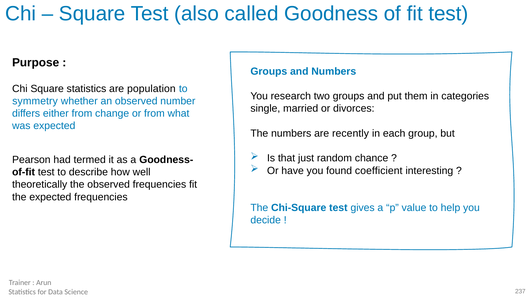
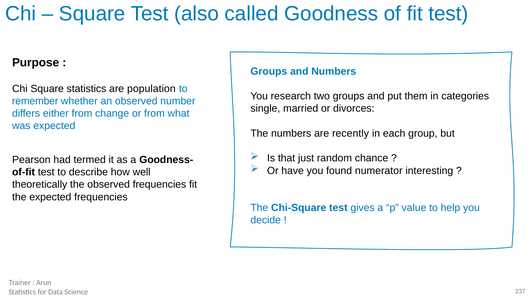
symmetry: symmetry -> remember
coefficient: coefficient -> numerator
